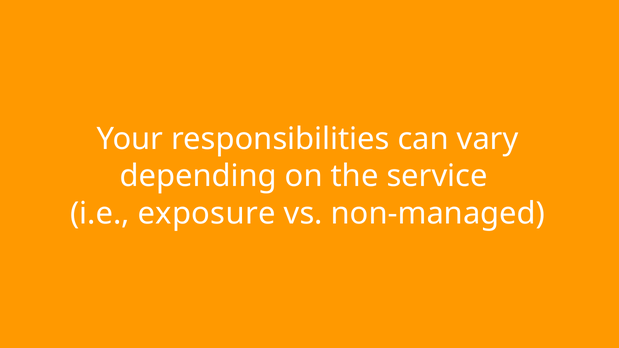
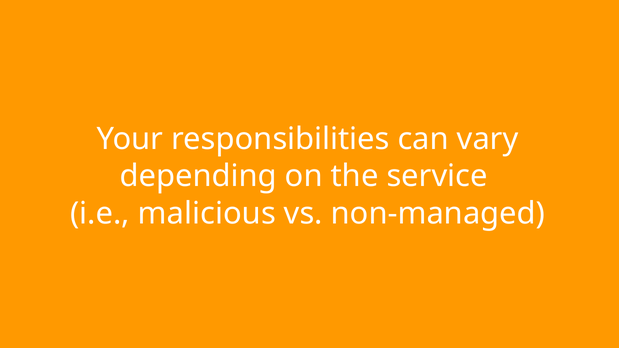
exposure: exposure -> malicious
